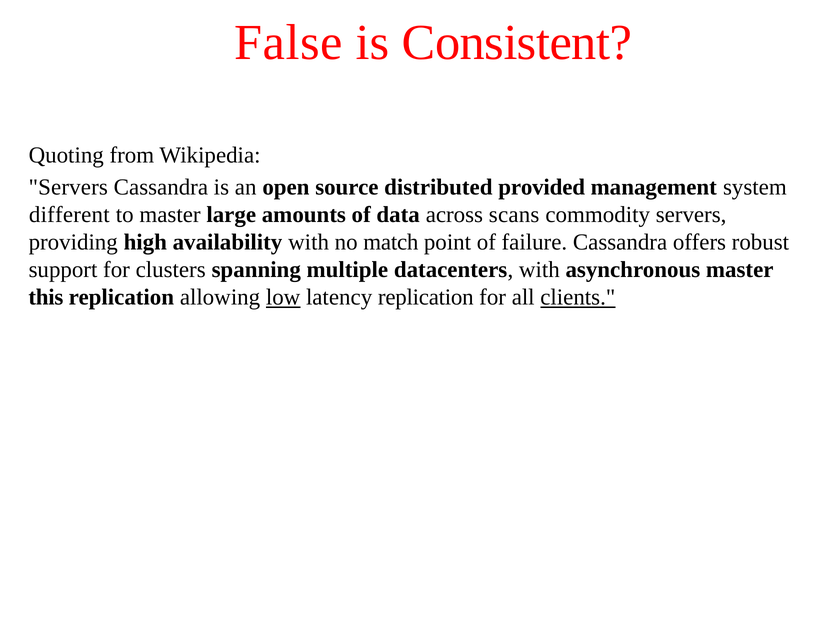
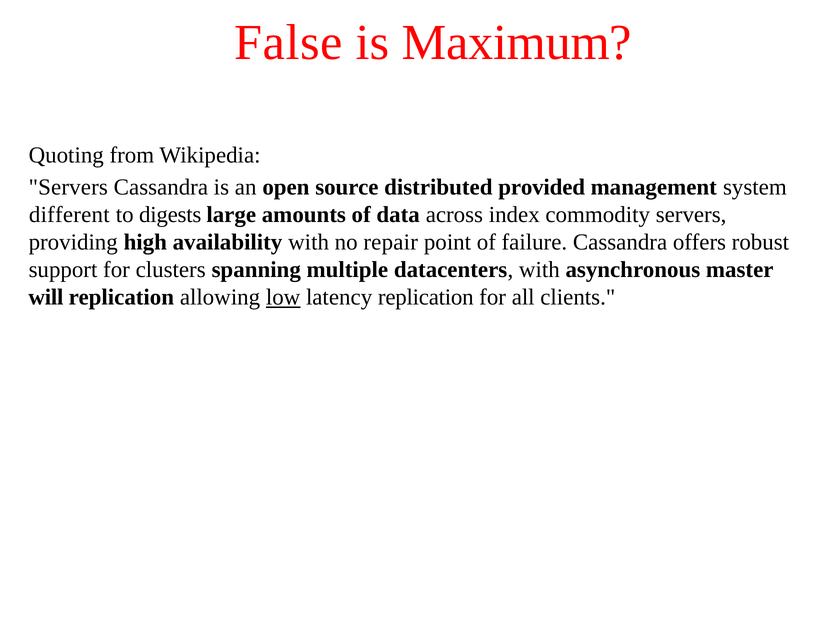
Consistent: Consistent -> Maximum
to master: master -> digests
scans: scans -> index
match: match -> repair
this: this -> will
clients underline: present -> none
